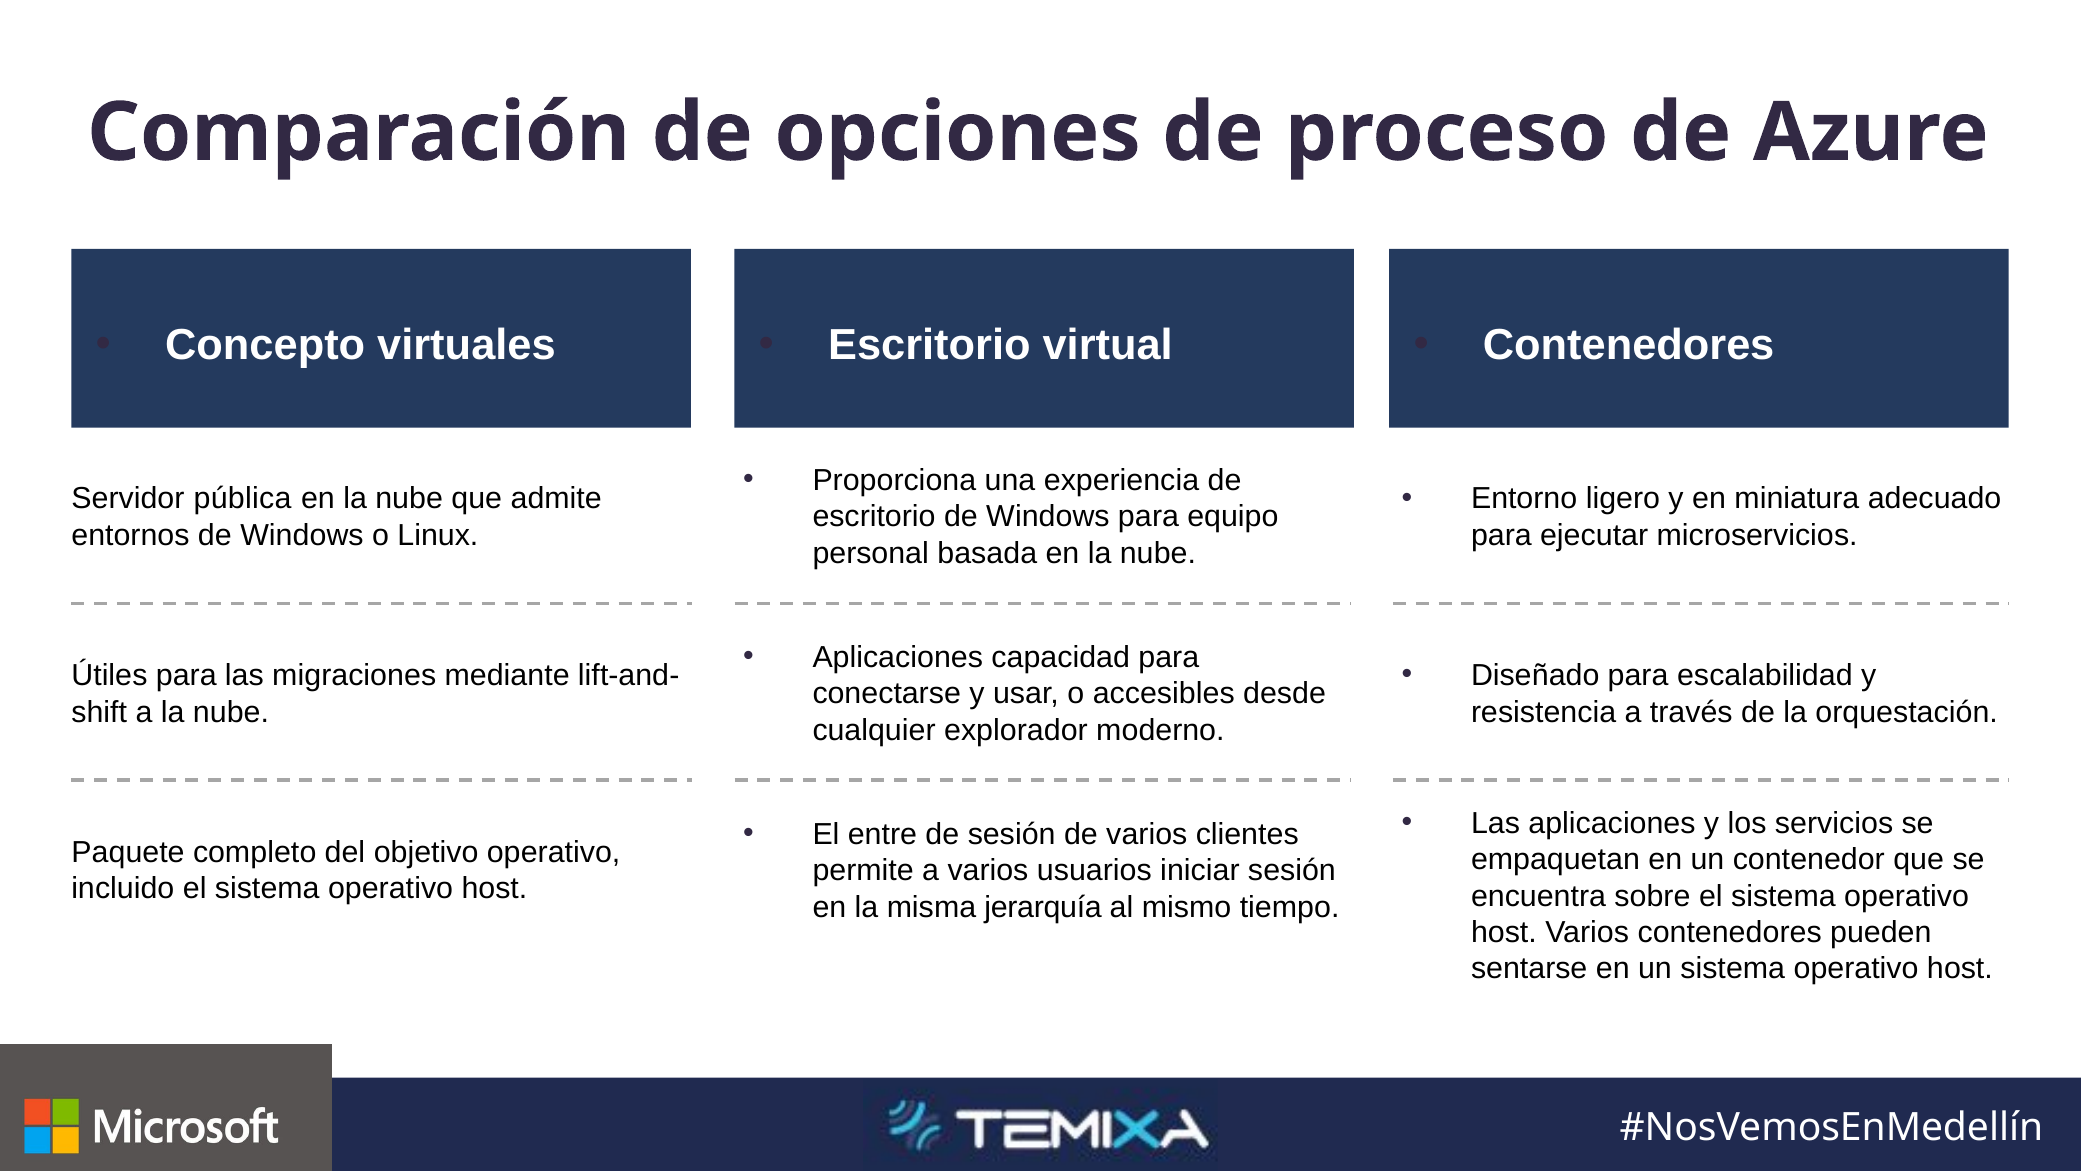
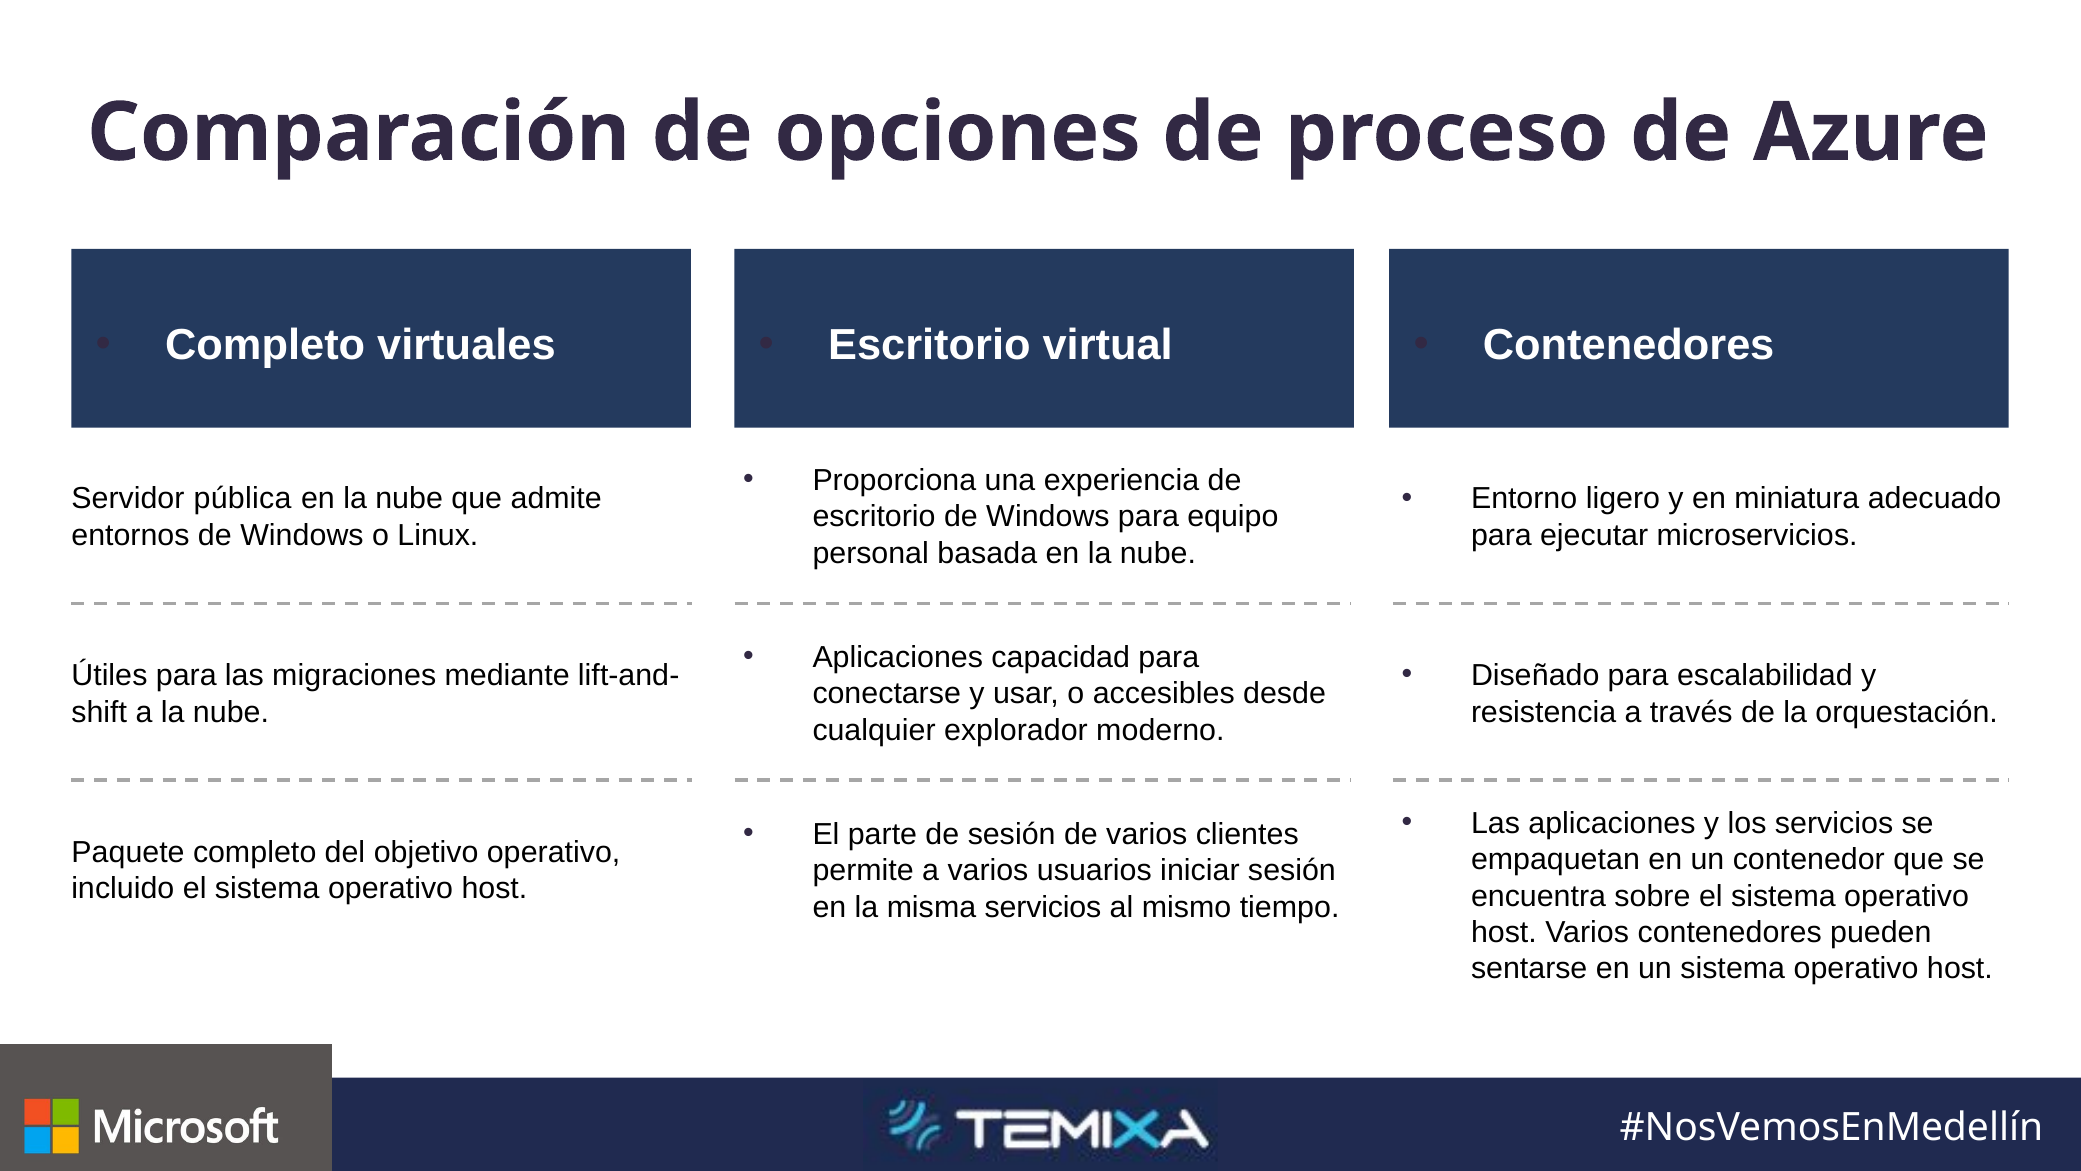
Concepto at (265, 345): Concepto -> Completo
entre: entre -> parte
misma jerarquía: jerarquía -> servicios
